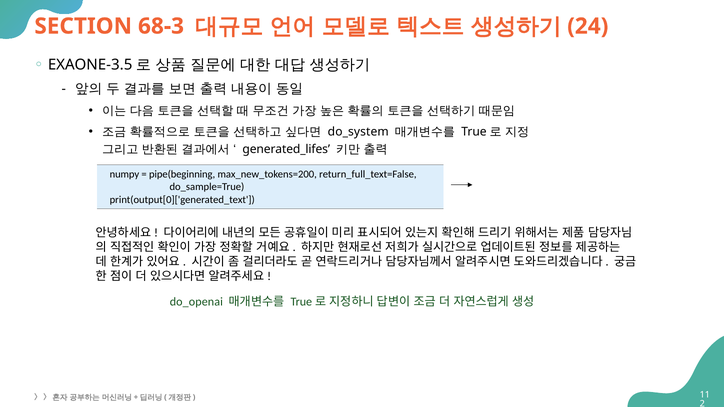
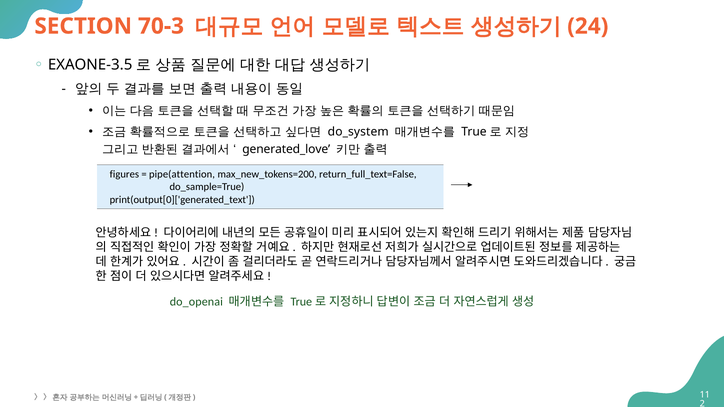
68-3: 68-3 -> 70-3
generated_lifes: generated_lifes -> generated_love
numpy: numpy -> figures
pipe(beginning: pipe(beginning -> pipe(attention
